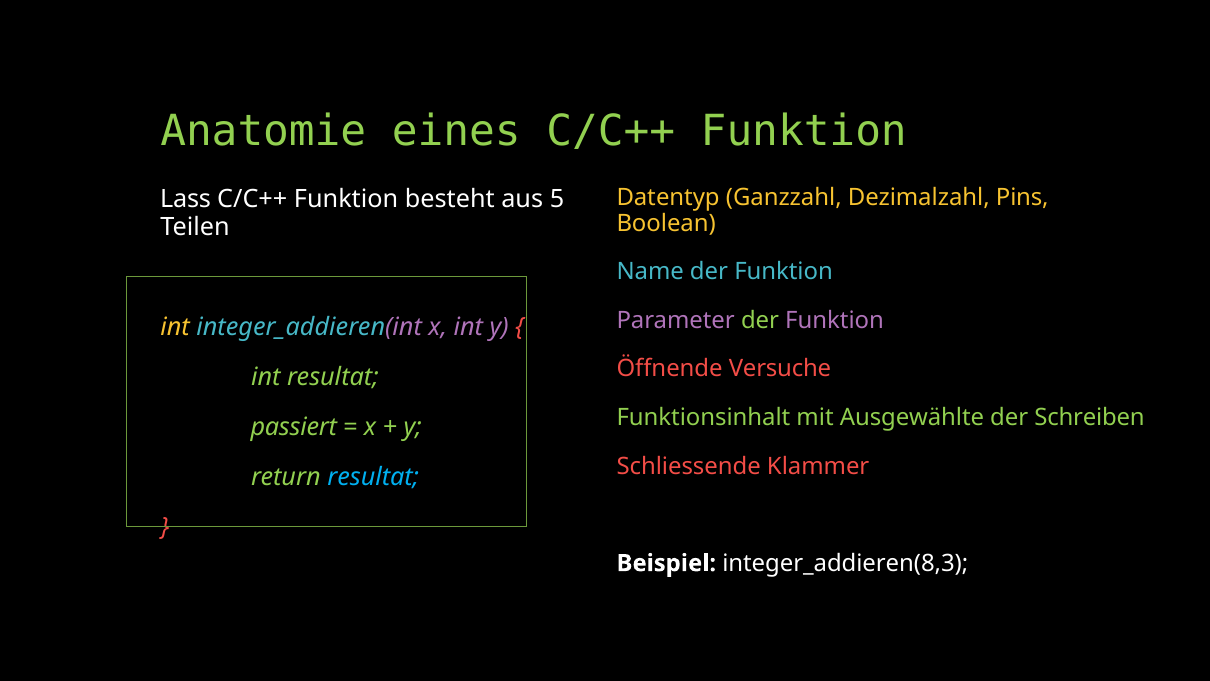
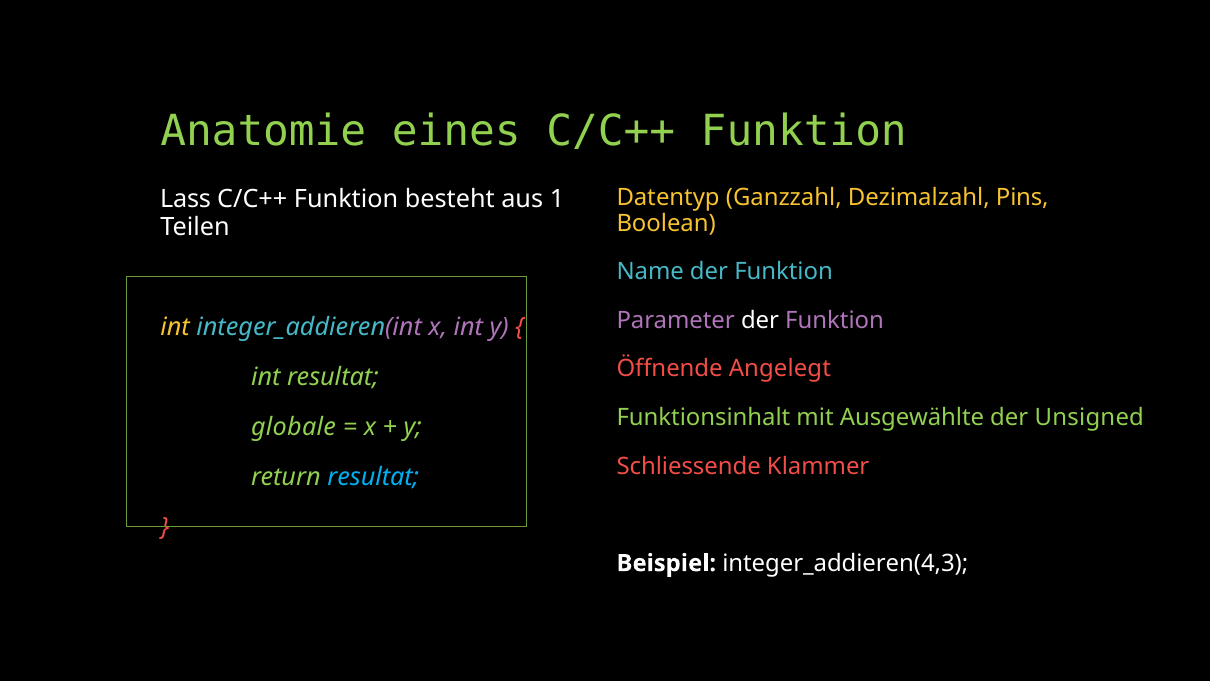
5: 5 -> 1
der at (760, 320) colour: light green -> white
Versuche: Versuche -> Angelegt
Schreiben: Schreiben -> Unsigned
passiert: passiert -> globale
integer_addieren(8,3: integer_addieren(8,3 -> integer_addieren(4,3
